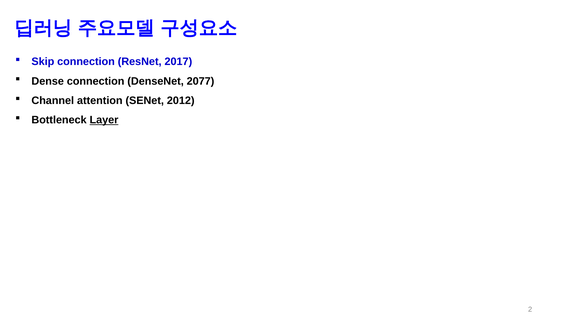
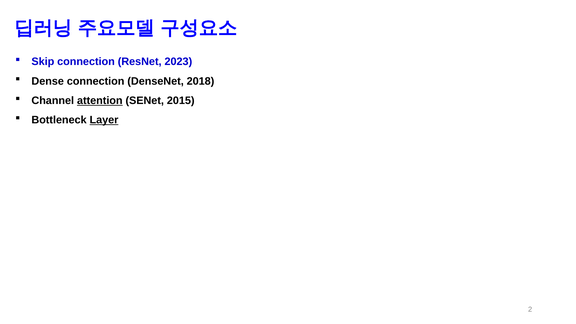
2017: 2017 -> 2023
2077: 2077 -> 2018
attention underline: none -> present
2012: 2012 -> 2015
